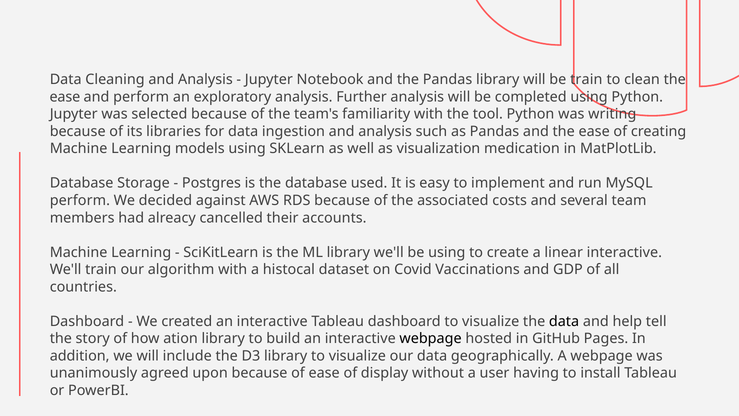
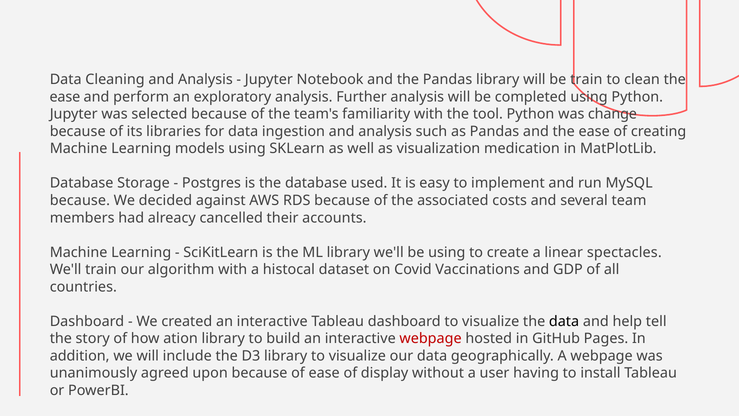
writing: writing -> change
perform at (80, 200): perform -> because
linear interactive: interactive -> spectacles
webpage at (431, 338) colour: black -> red
